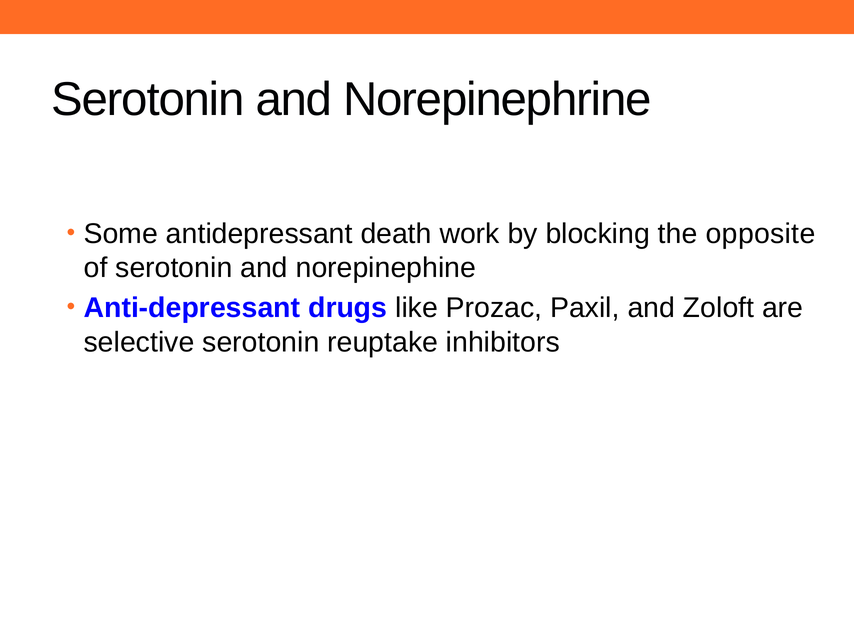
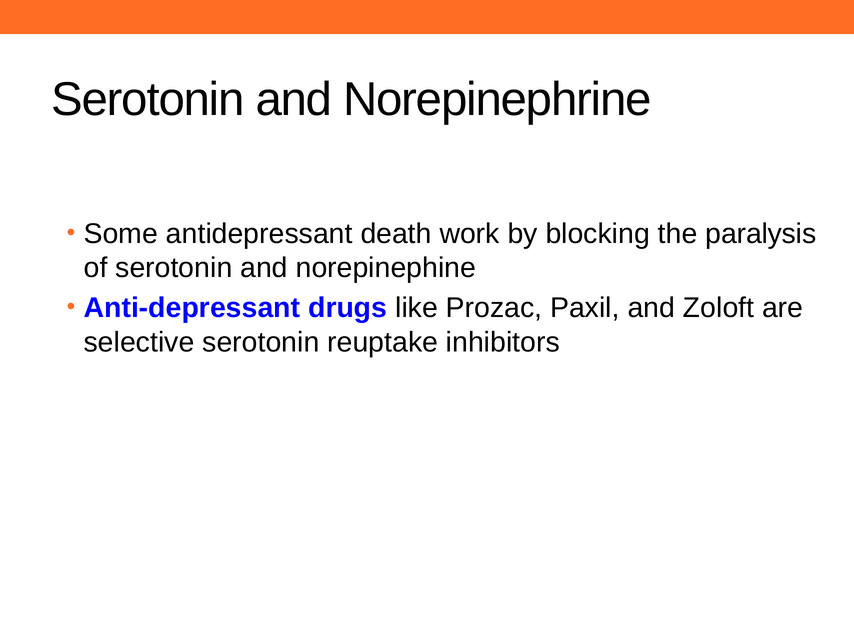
opposite: opposite -> paralysis
